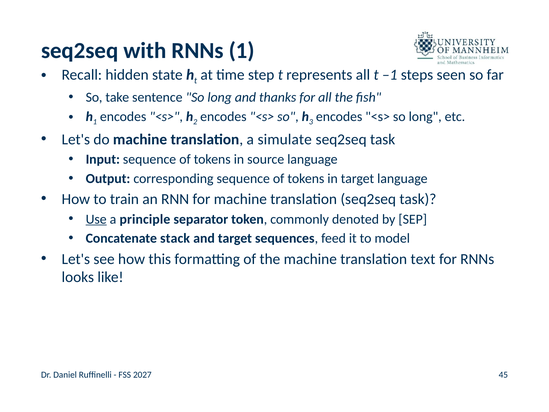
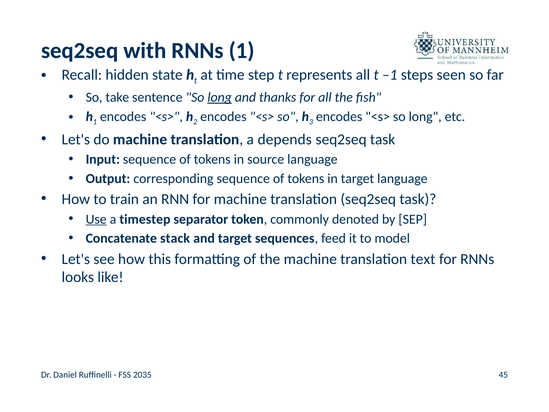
long at (220, 97) underline: none -> present
simulate: simulate -> depends
principle: principle -> timestep
2027: 2027 -> 2035
